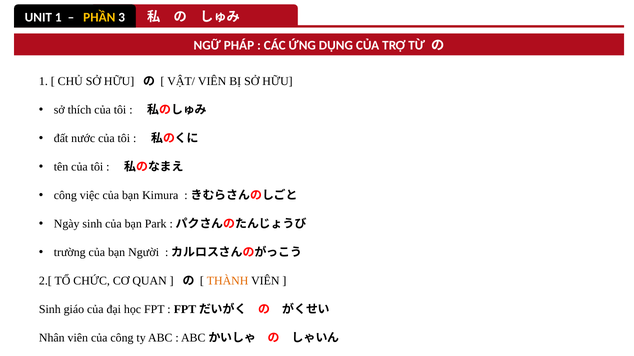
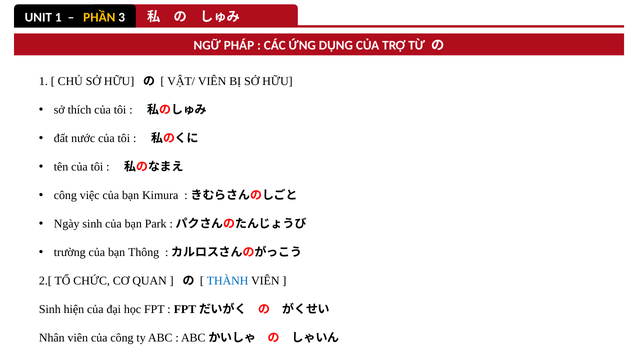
Người: Người -> Thông
THÀNH colour: orange -> blue
giáo: giáo -> hiện
